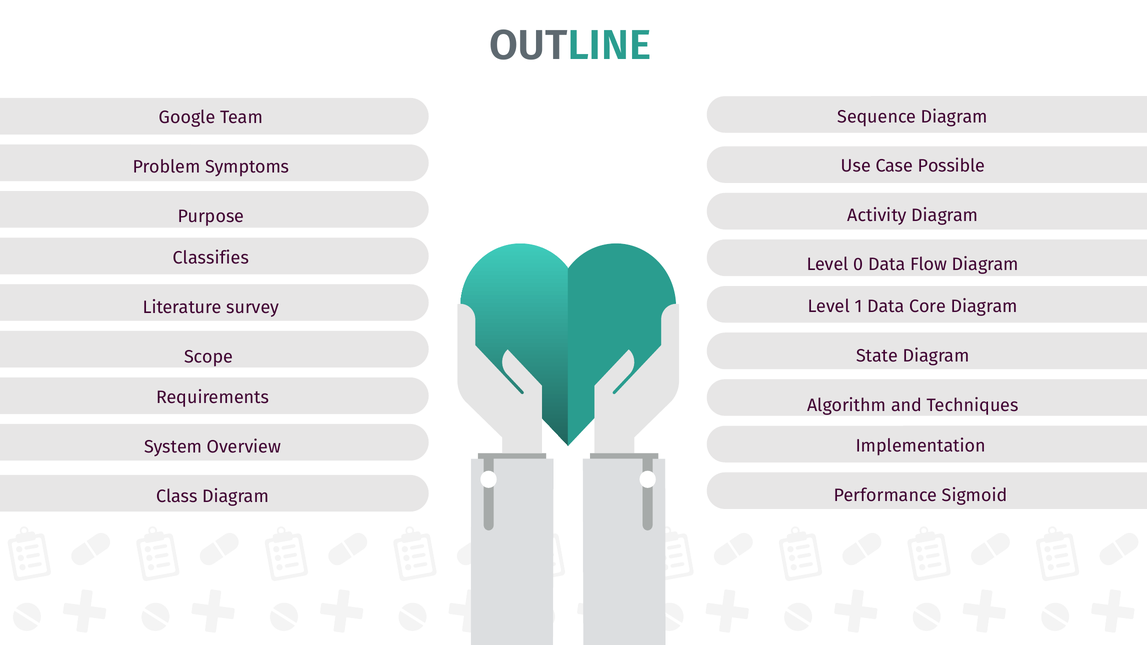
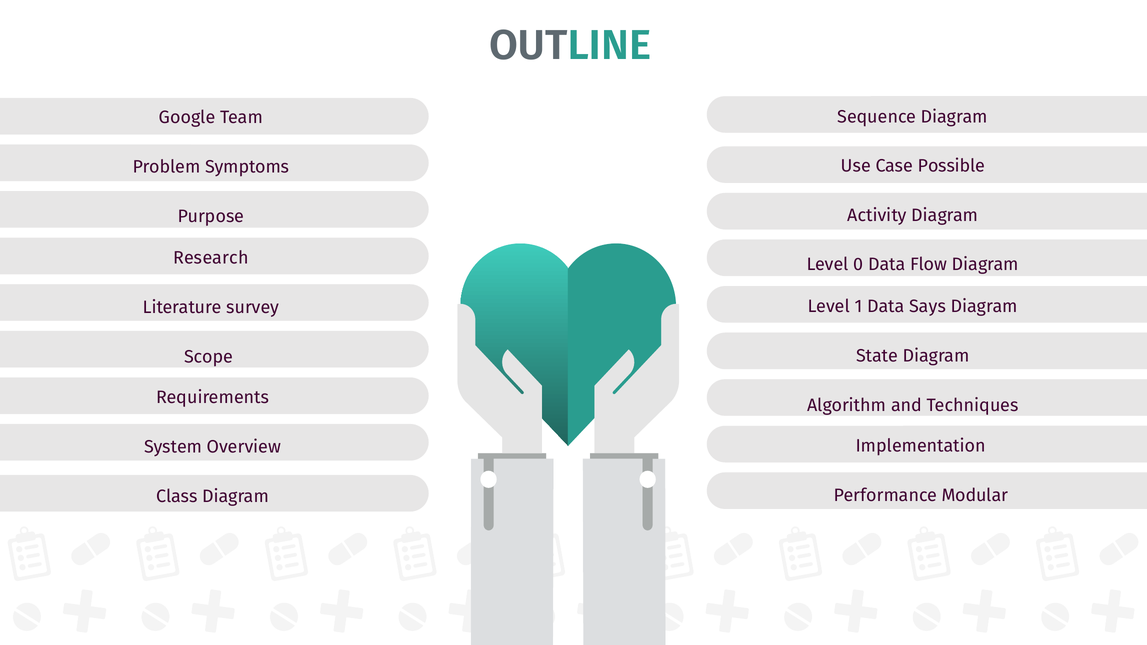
Classifies: Classifies -> Research
Core: Core -> Says
Sigmoid: Sigmoid -> Modular
